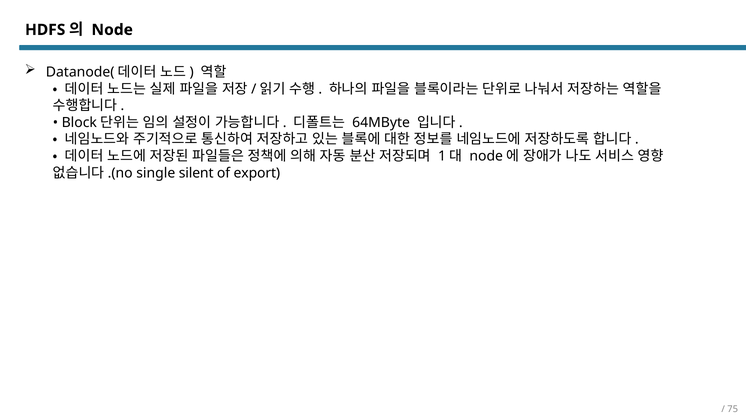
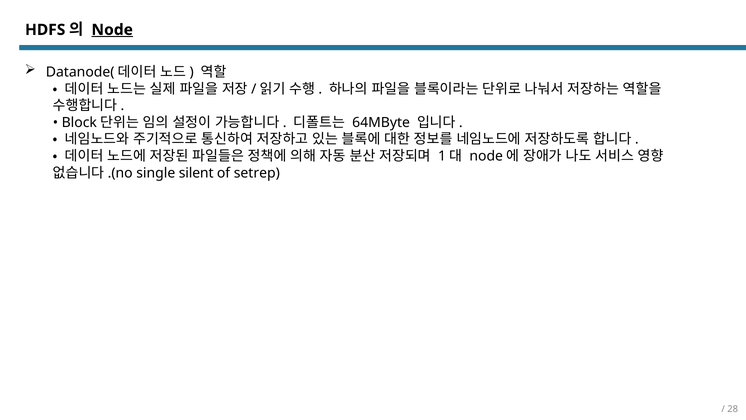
Node underline: none -> present
export: export -> setrep
75: 75 -> 28
